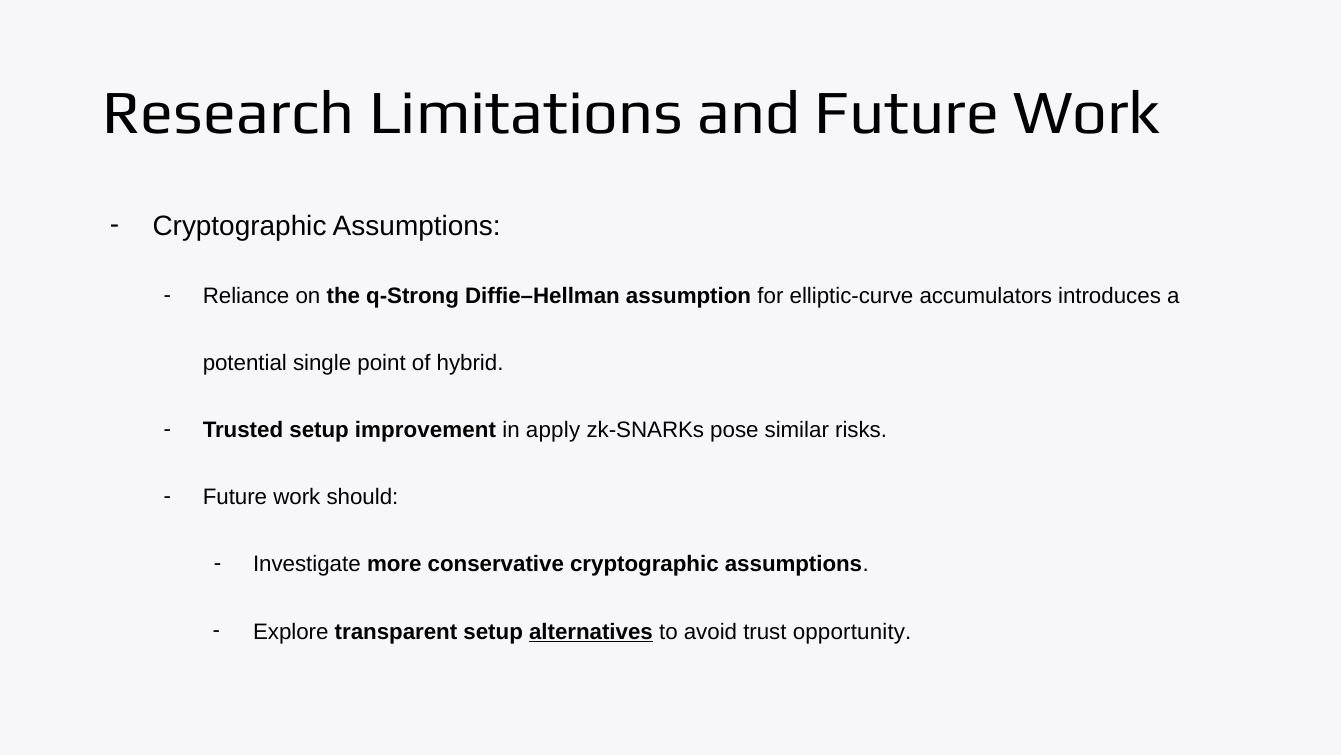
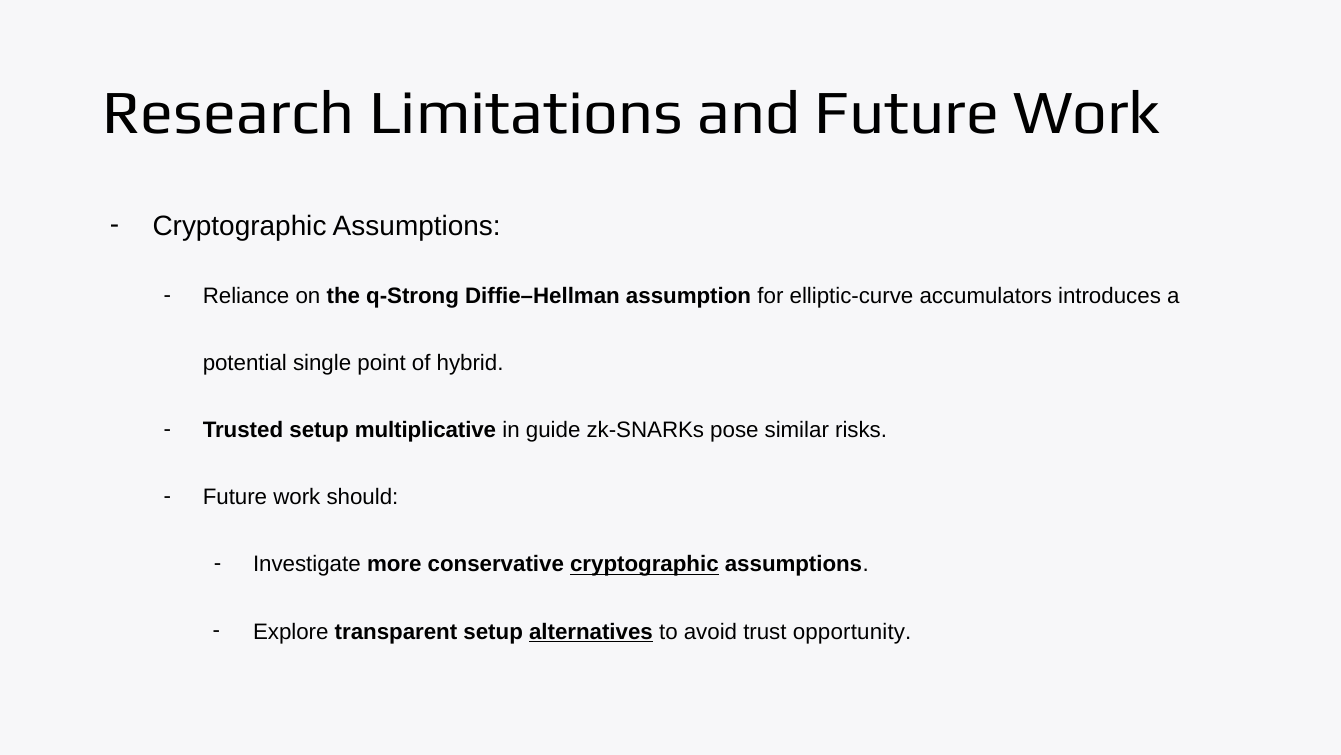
improvement: improvement -> multiplicative
apply: apply -> guide
cryptographic at (644, 564) underline: none -> present
